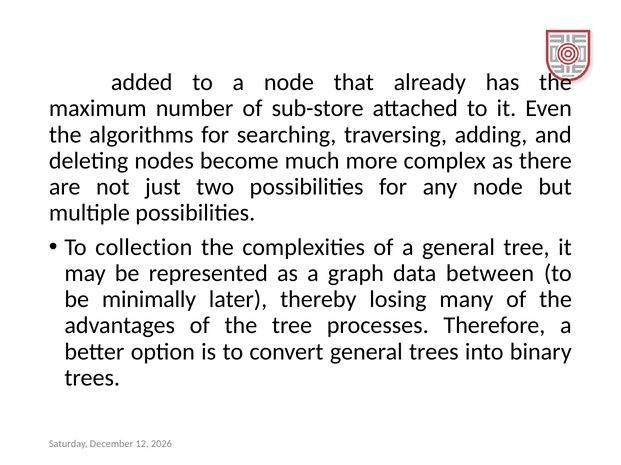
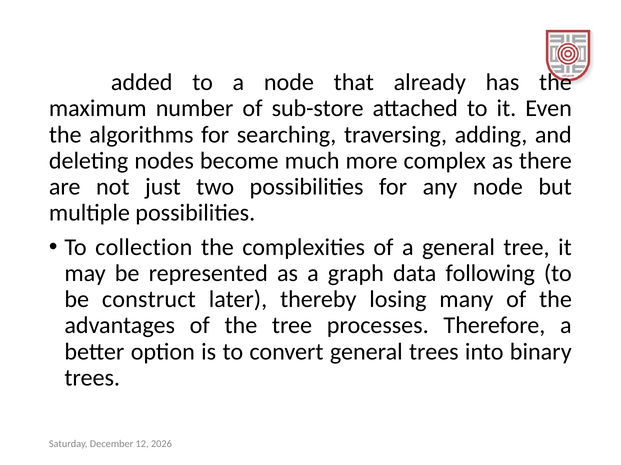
between: between -> following
minimally: minimally -> construct
